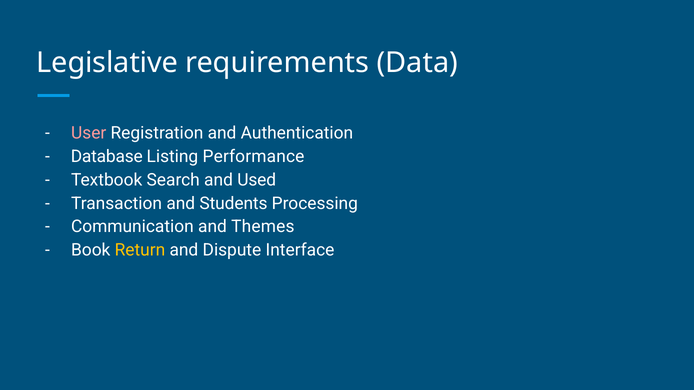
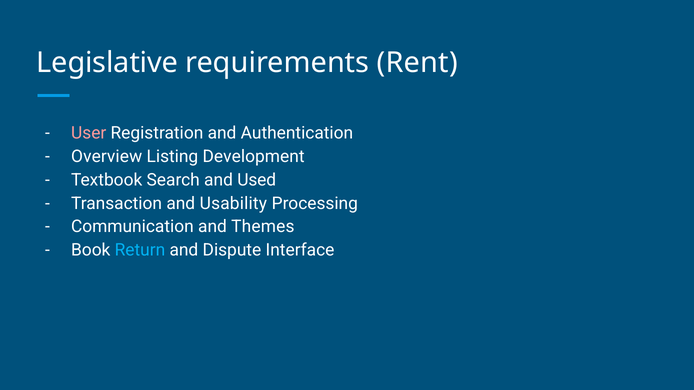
Data: Data -> Rent
Database: Database -> Overview
Performance: Performance -> Development
Students: Students -> Usability
Return colour: yellow -> light blue
